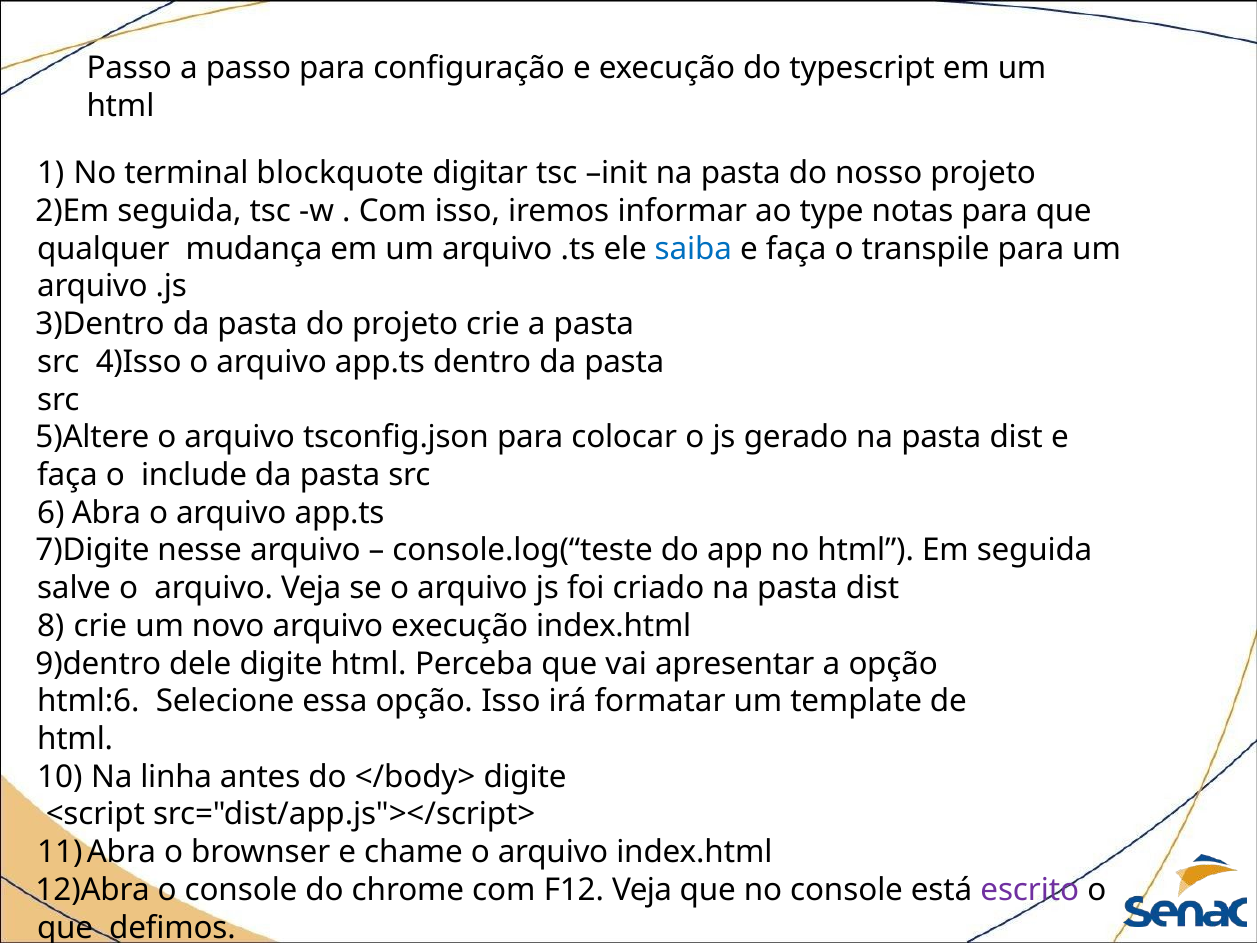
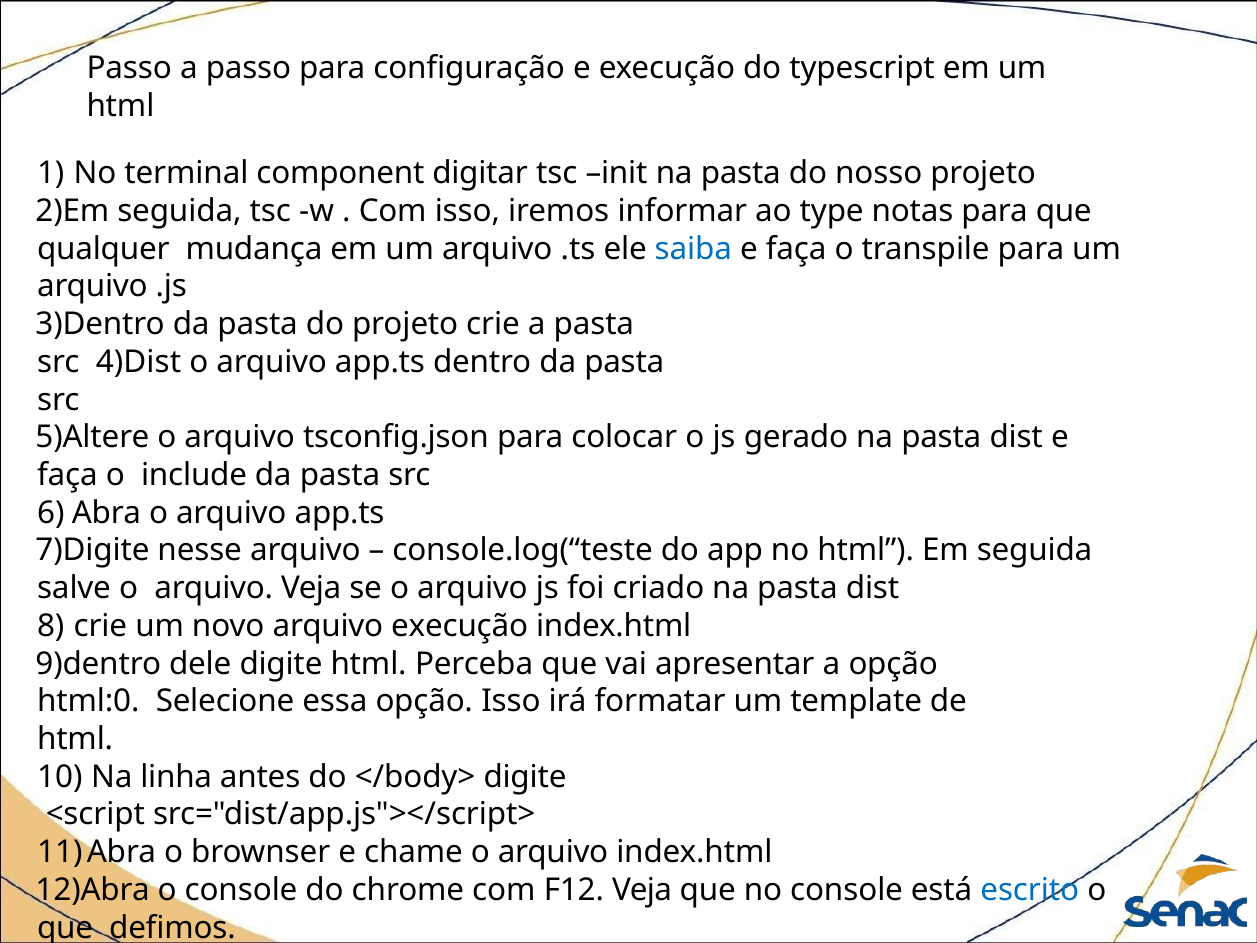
blockquote: blockquote -> component
4)Isso: 4)Isso -> 4)Dist
html:6: html:6 -> html:0
escrito colour: purple -> blue
